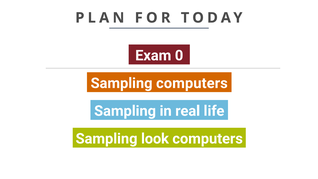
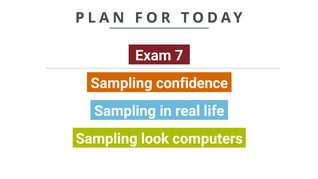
0: 0 -> 7
Sampling computers: computers -> confidence
